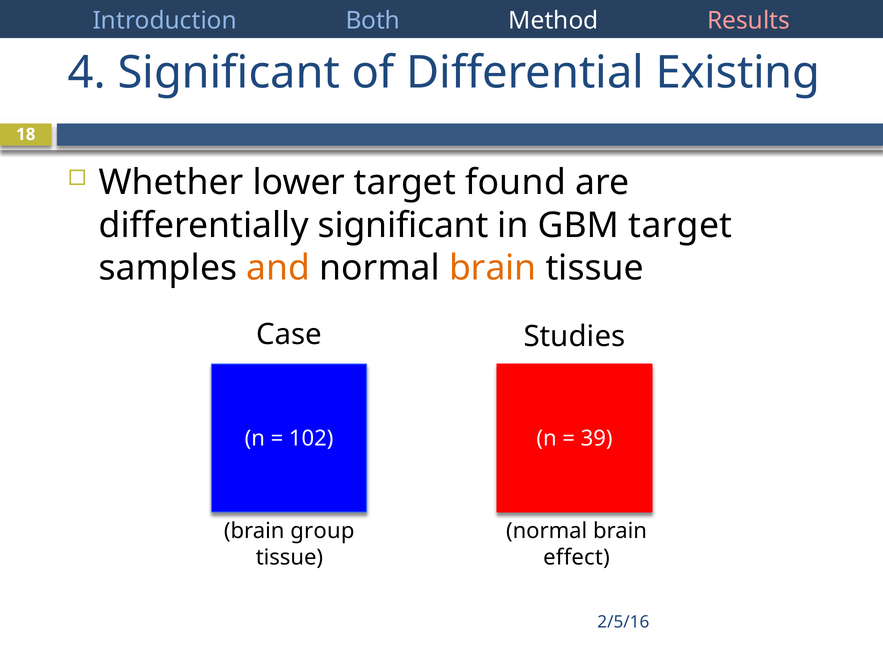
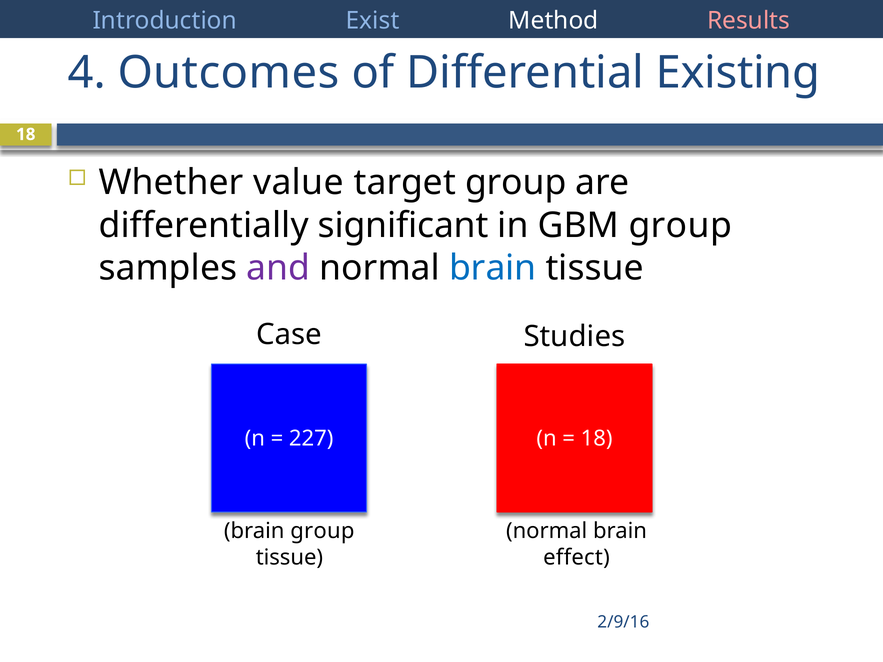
Both: Both -> Exist
4 Significant: Significant -> Outcomes
lower: lower -> value
target found: found -> group
GBM target: target -> group
and colour: orange -> purple
brain at (493, 268) colour: orange -> blue
102: 102 -> 227
39 at (597, 438): 39 -> 18
2/5/16: 2/5/16 -> 2/9/16
